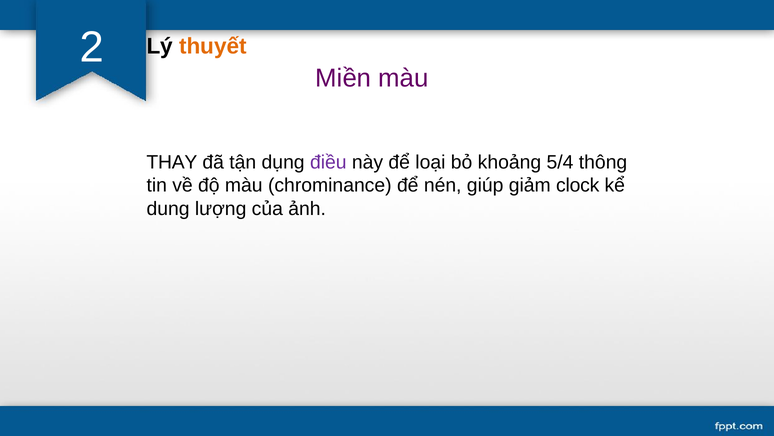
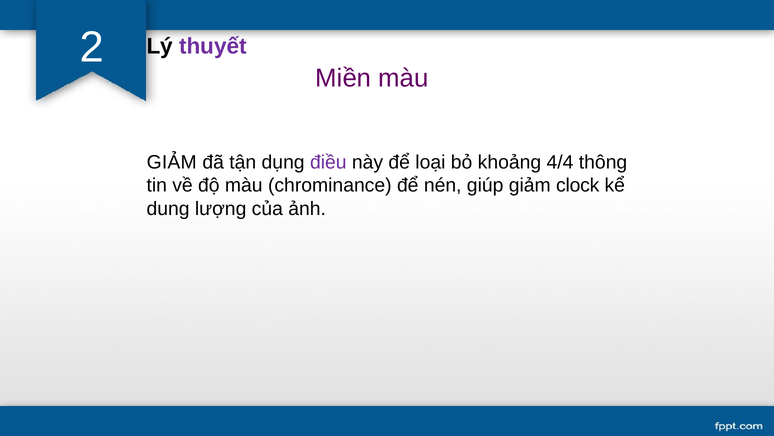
thuyết colour: orange -> purple
THAY at (172, 162): THAY -> GIẢM
5/4: 5/4 -> 4/4
